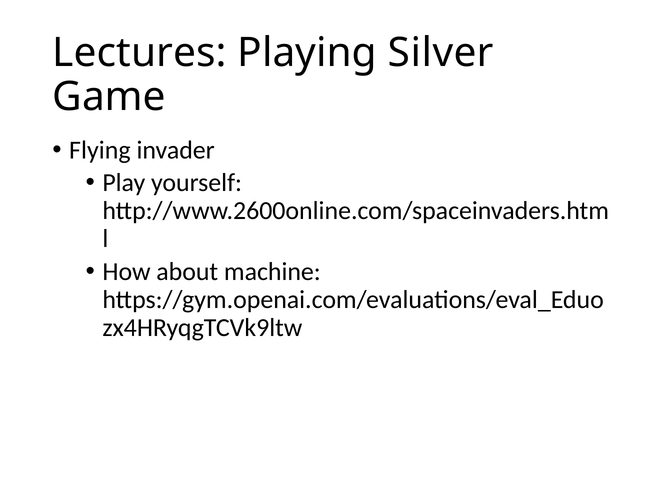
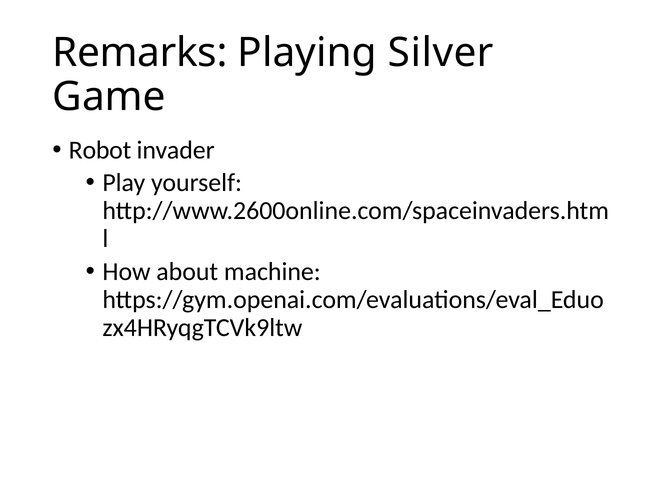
Lectures: Lectures -> Remarks
Flying: Flying -> Robot
